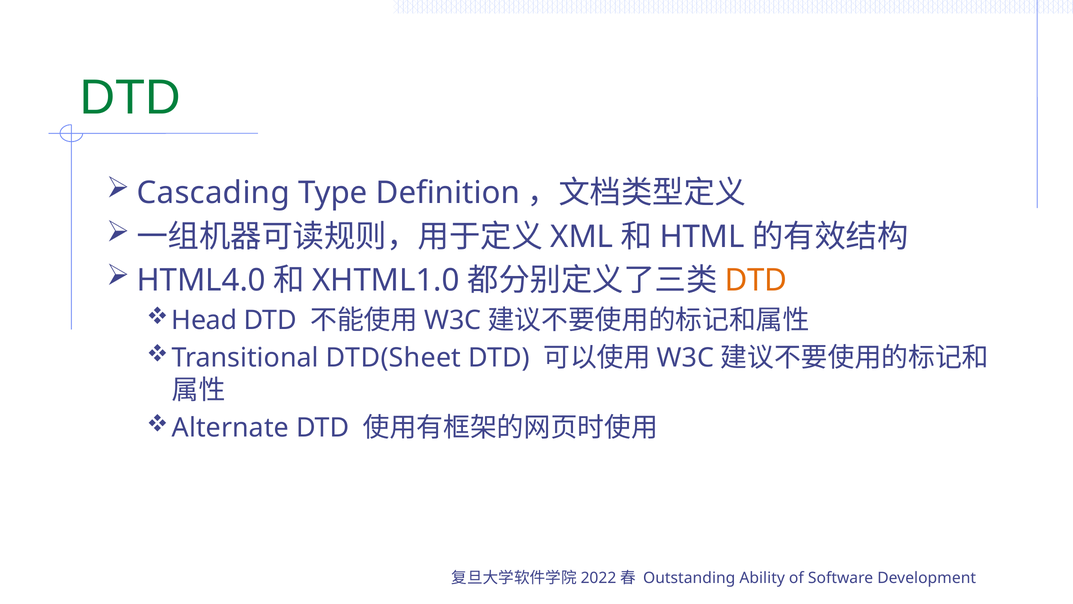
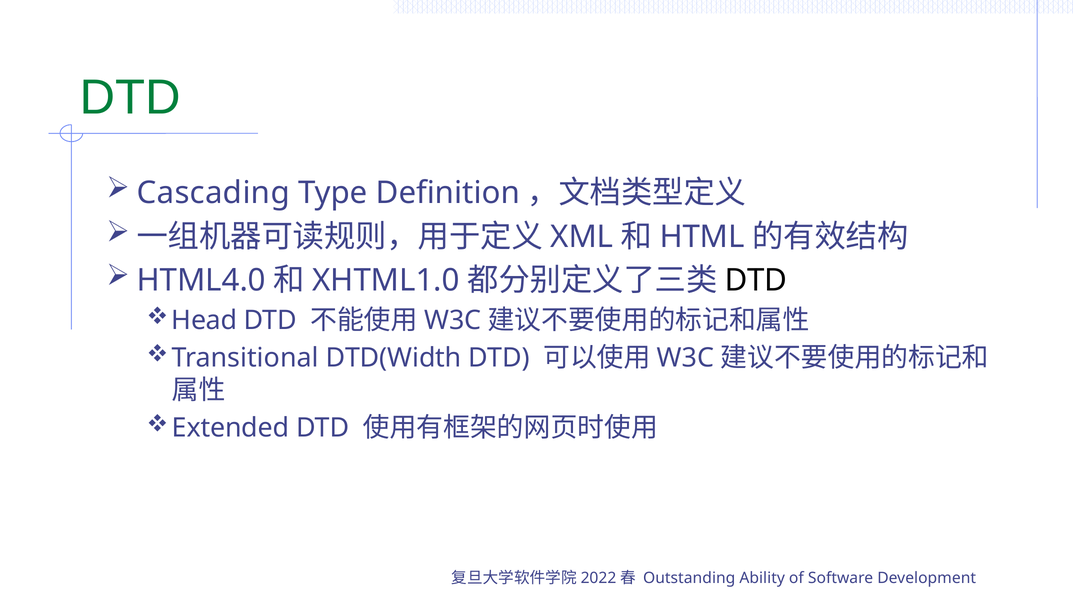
DTD at (756, 280) colour: orange -> black
DTD(Sheet: DTD(Sheet -> DTD(Width
Alternate: Alternate -> Extended
